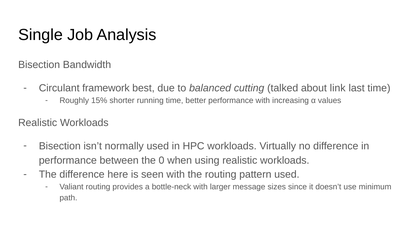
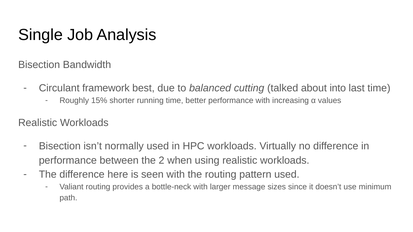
link: link -> into
0: 0 -> 2
